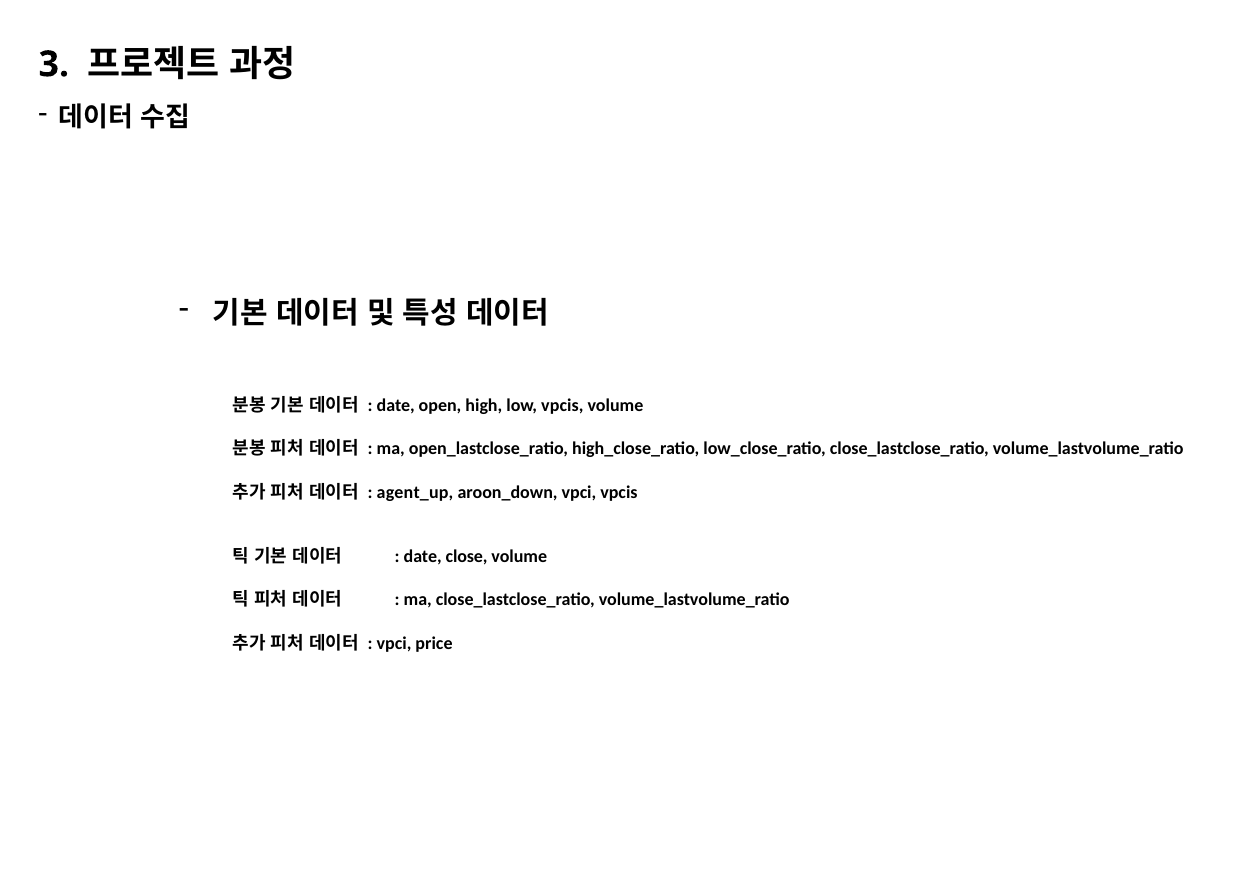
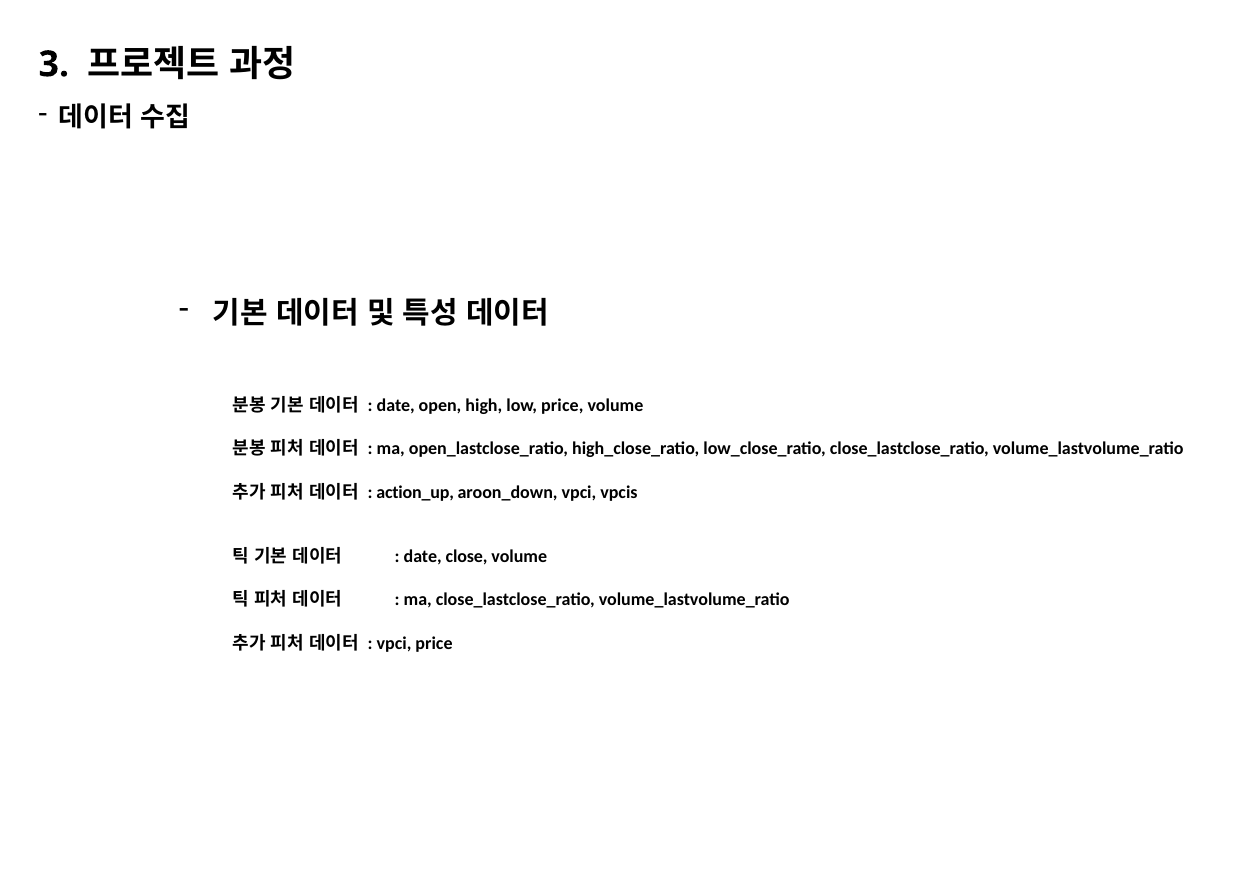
low vpcis: vpcis -> price
agent_up: agent_up -> action_up
